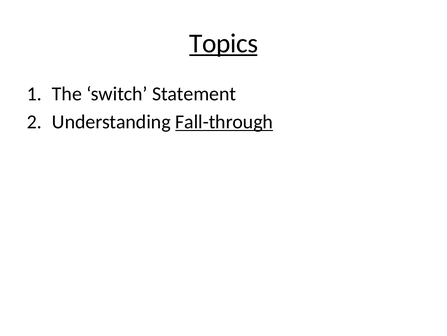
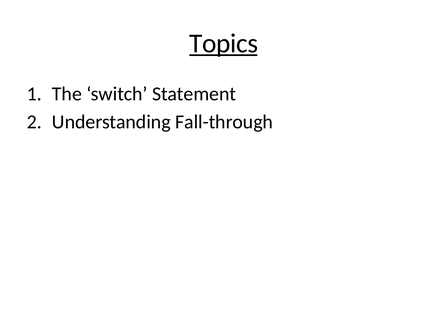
Fall-through underline: present -> none
